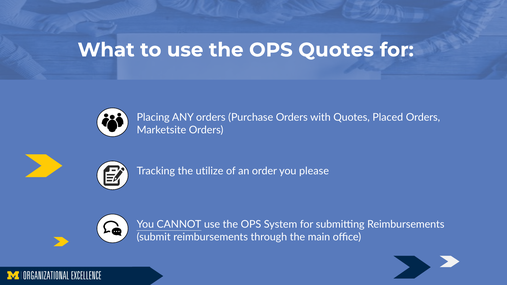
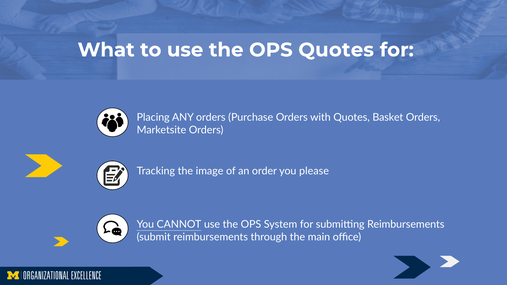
Placed: Placed -> Basket
utilize: utilize -> image
